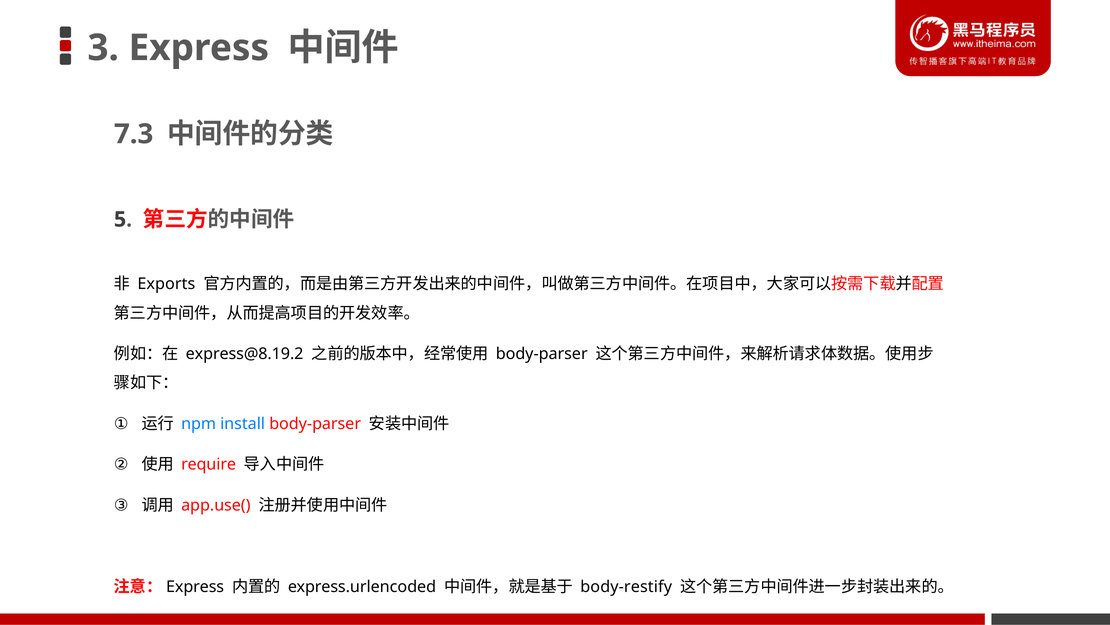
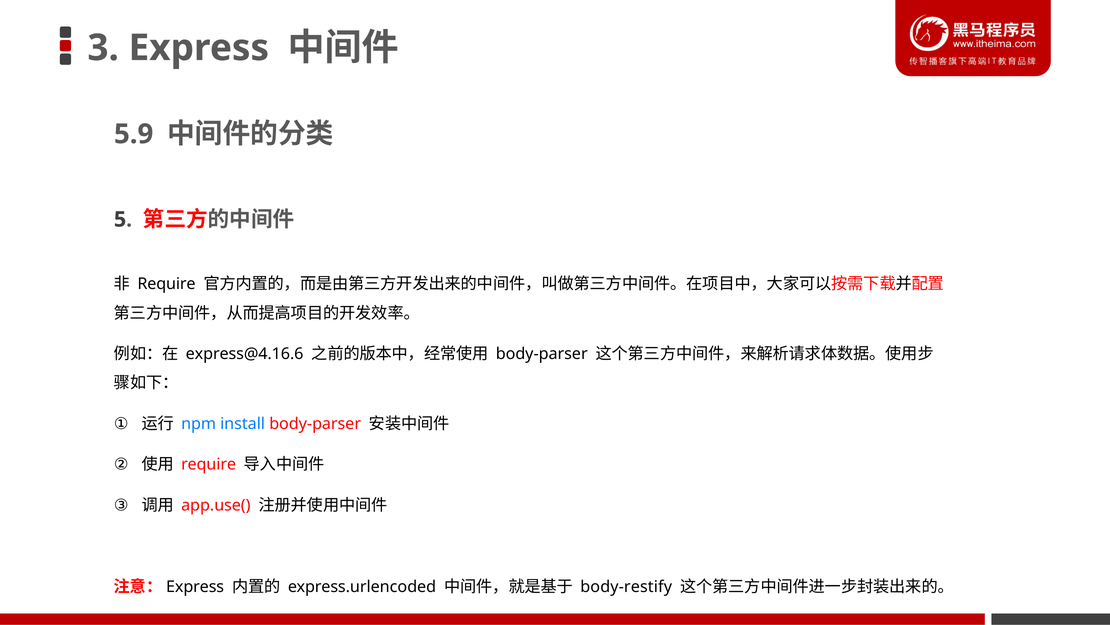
7.3: 7.3 -> 5.9
Exports at (166, 284): Exports -> Require
express@8.19.2: express@8.19.2 -> express@4.16.6
